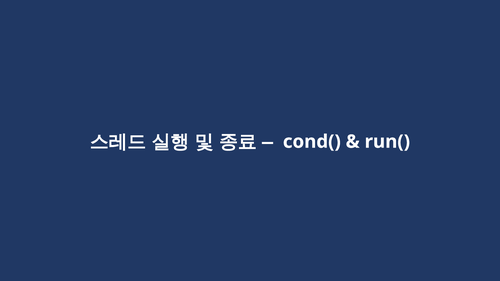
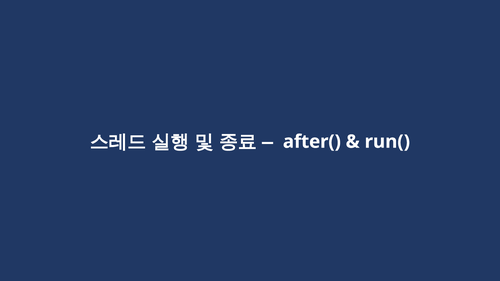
cond(: cond( -> after(
